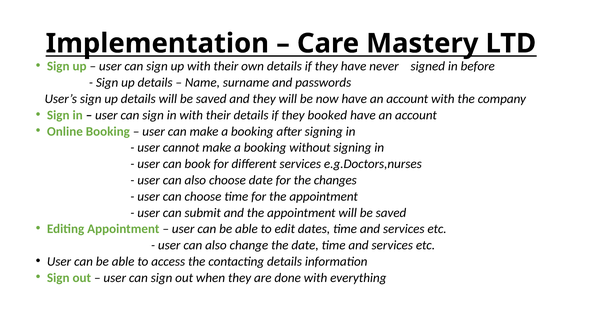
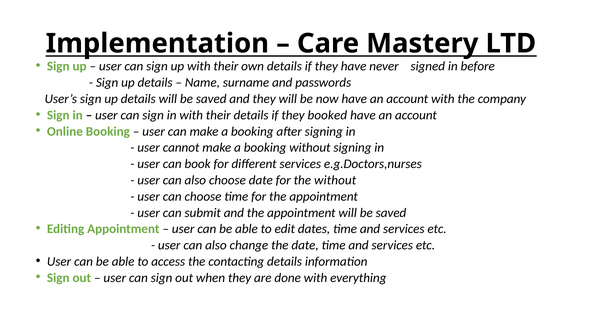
the changes: changes -> without
